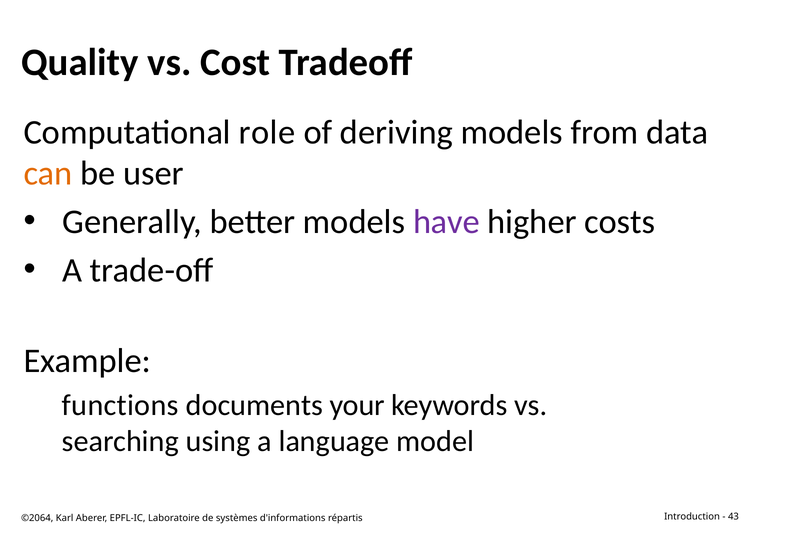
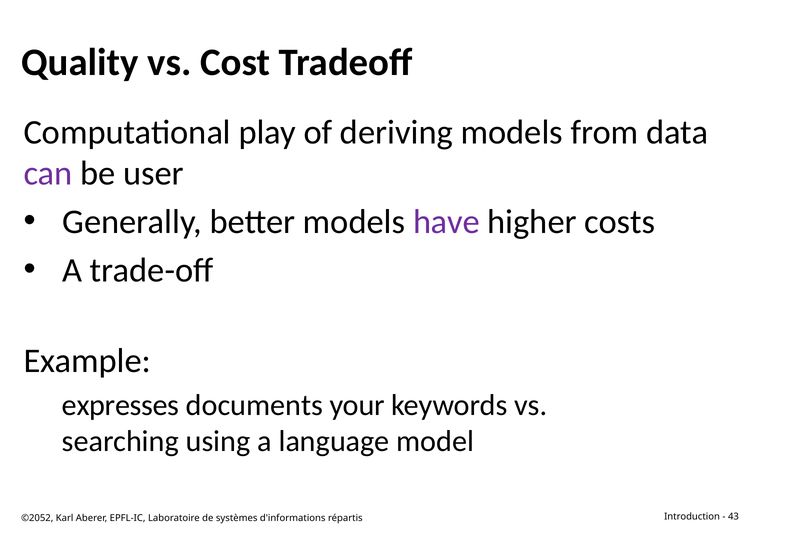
role: role -> play
can colour: orange -> purple
functions: functions -> expresses
©2064: ©2064 -> ©2052
